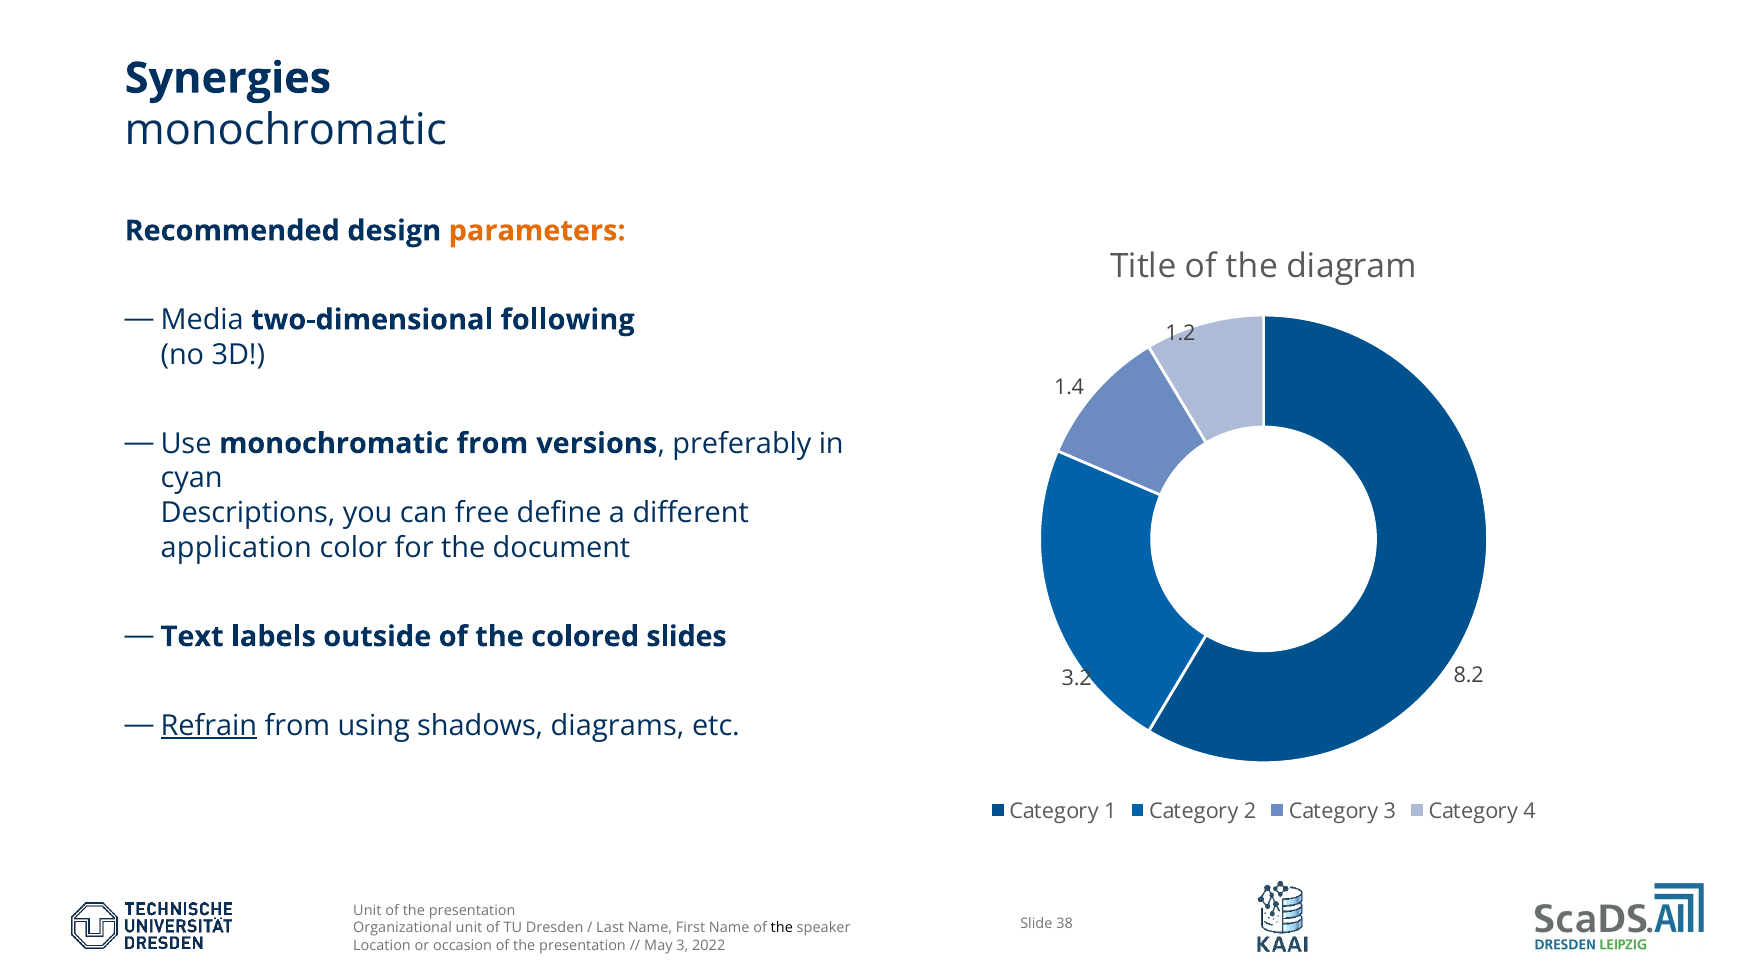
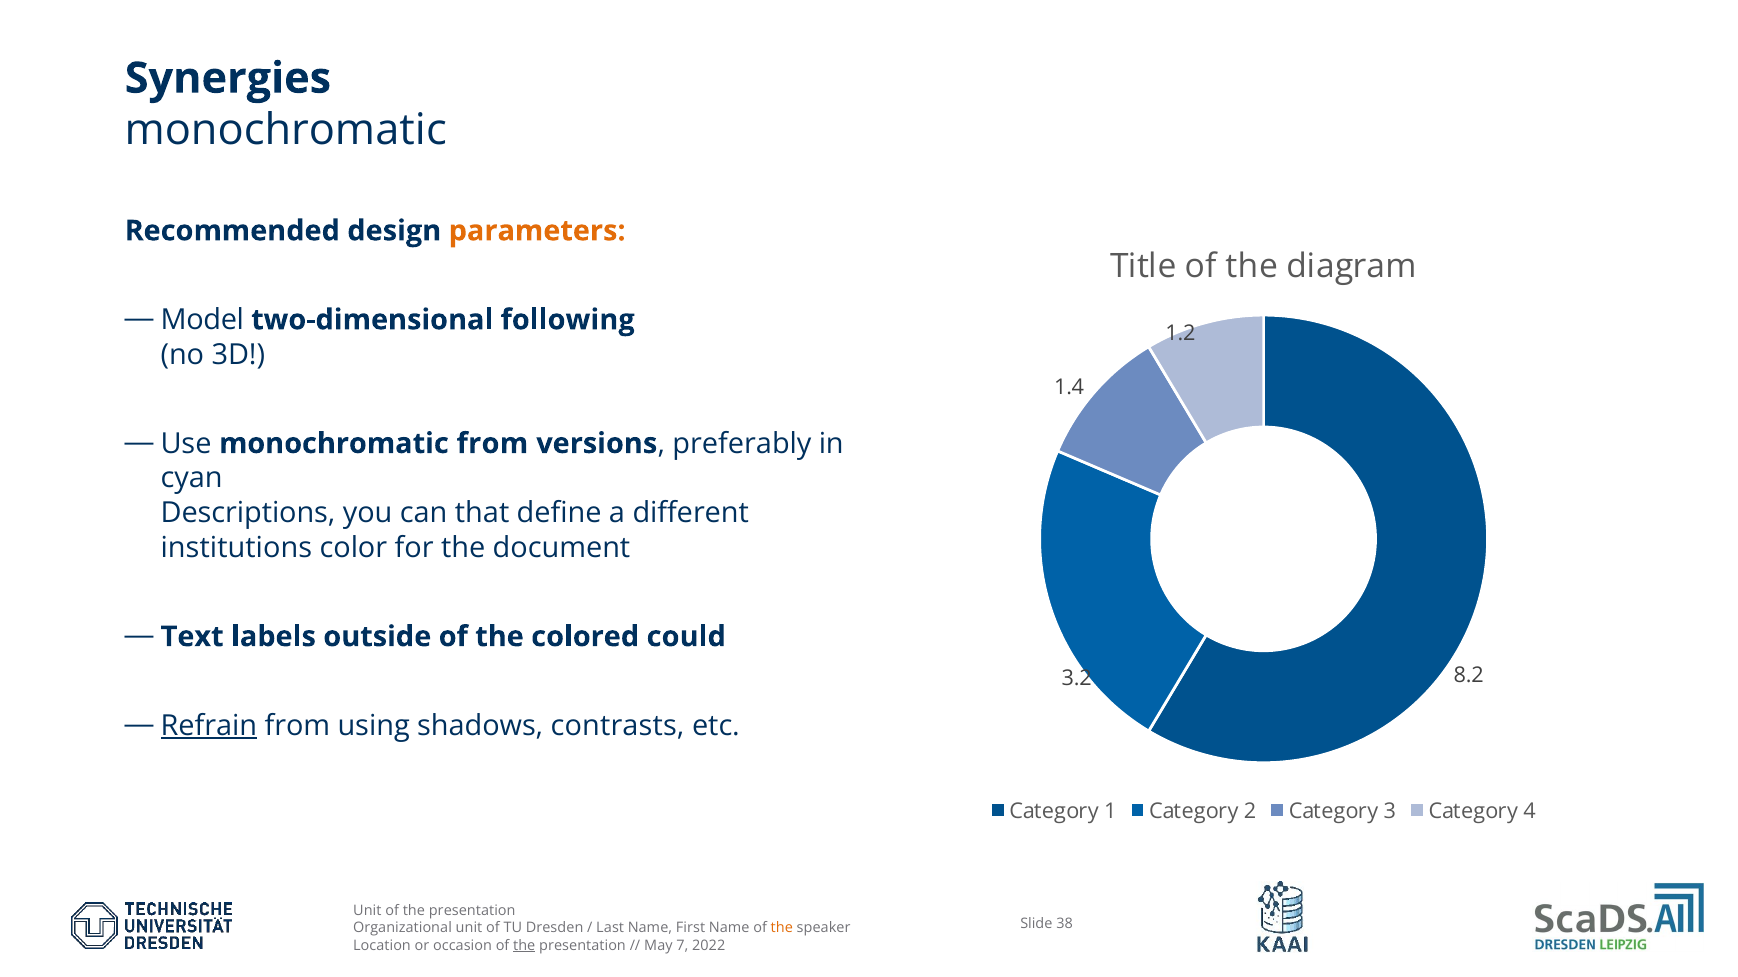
Media: Media -> Model
free: free -> that
application: application -> institutions
slides: slides -> could
diagrams: diagrams -> contrasts
the at (782, 929) colour: black -> orange
the at (524, 946) underline: none -> present
3 at (682, 946): 3 -> 7
